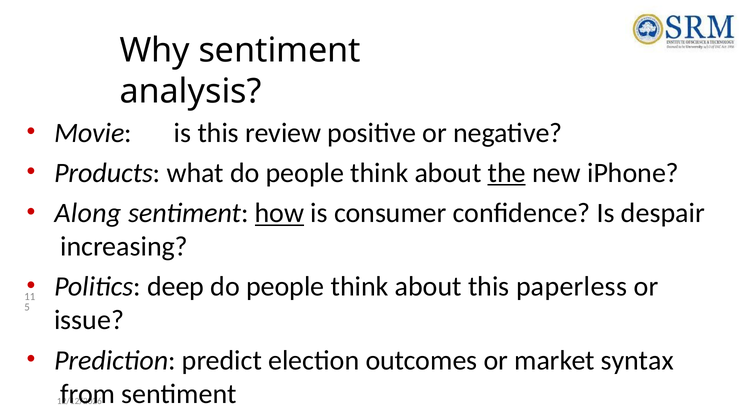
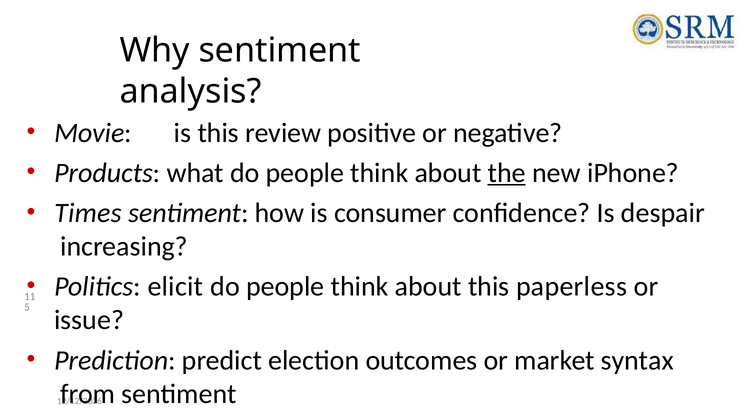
Along: Along -> Times
how underline: present -> none
deep: deep -> elicit
